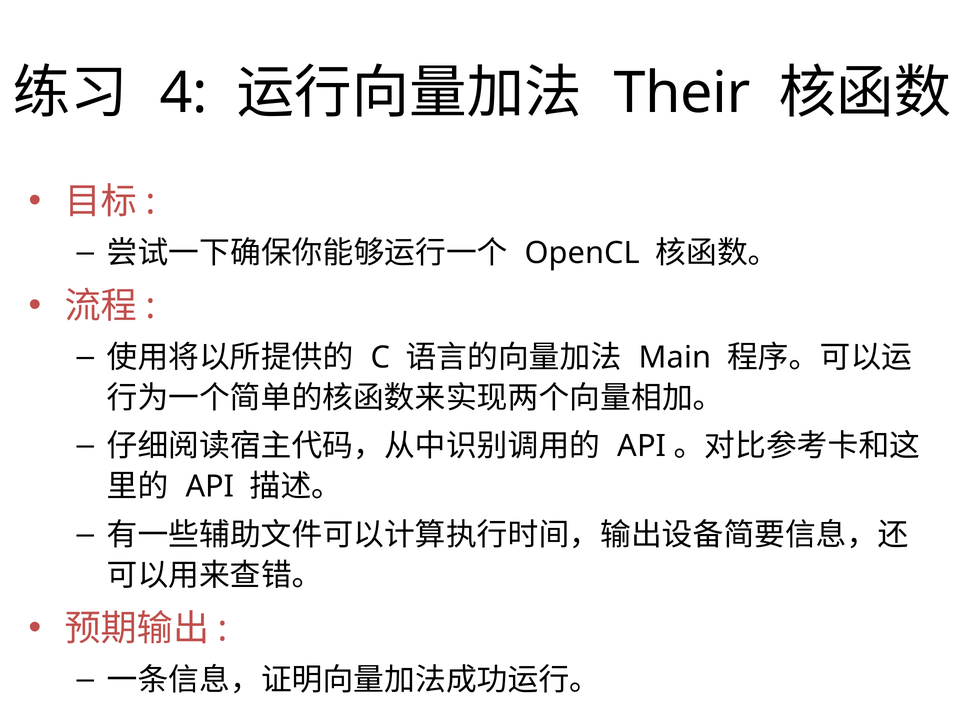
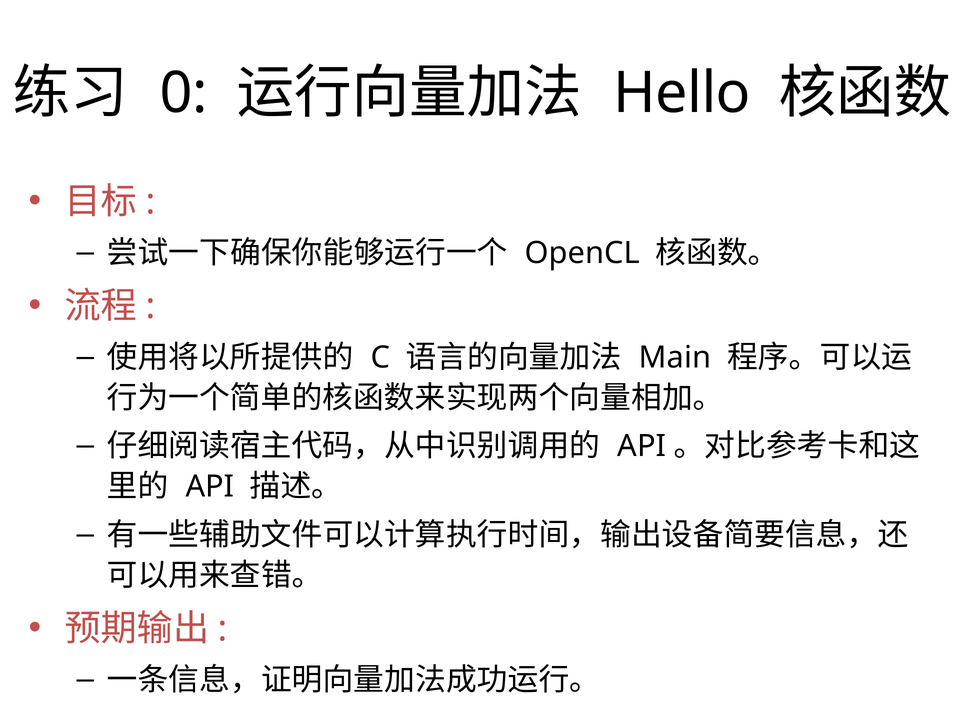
4: 4 -> 0
Their: Their -> Hello
